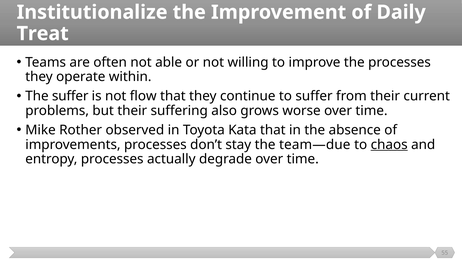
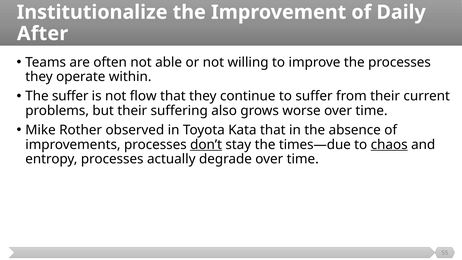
Treat: Treat -> After
don’t underline: none -> present
team—due: team—due -> times—due
